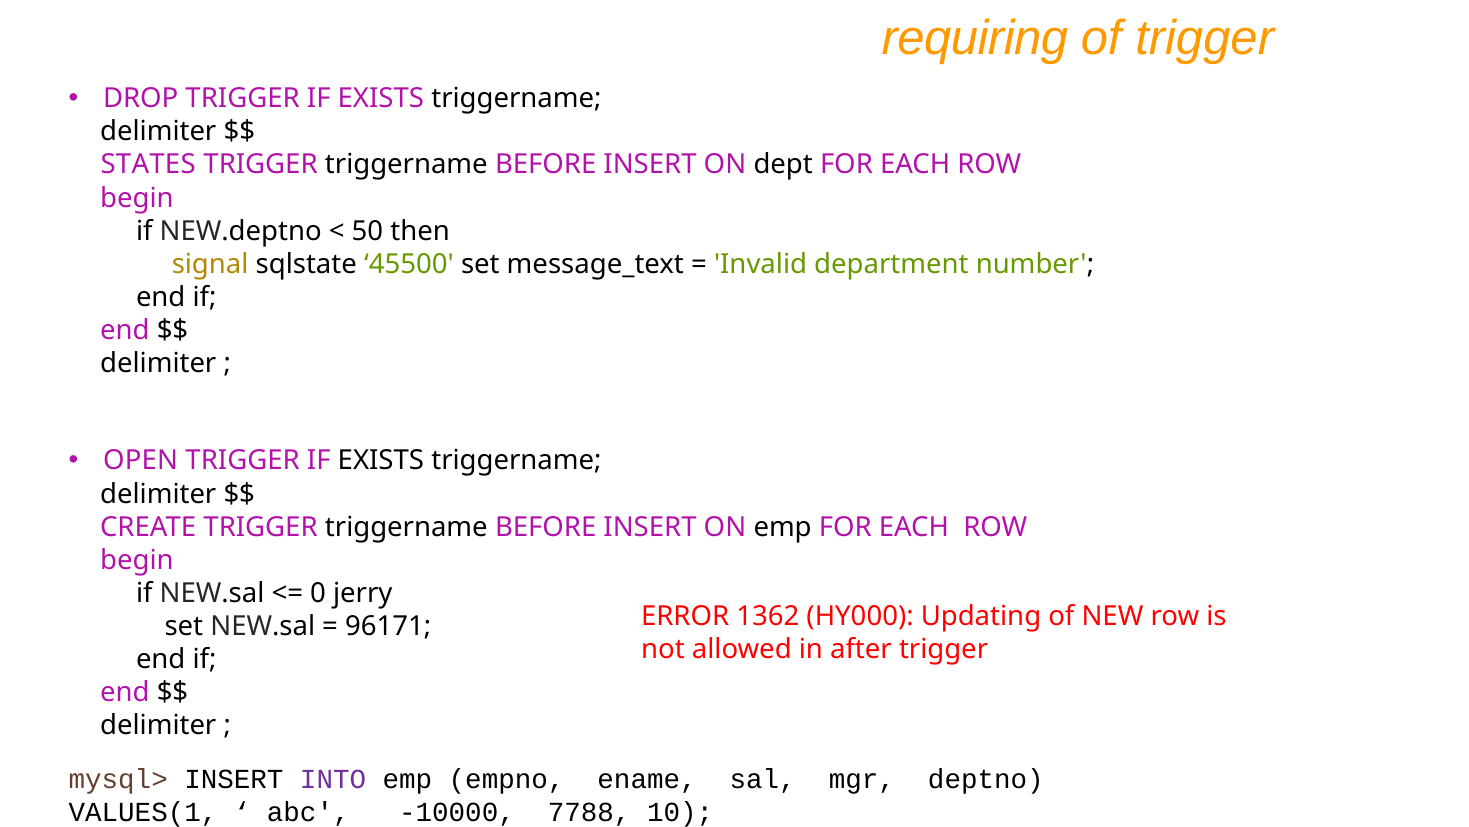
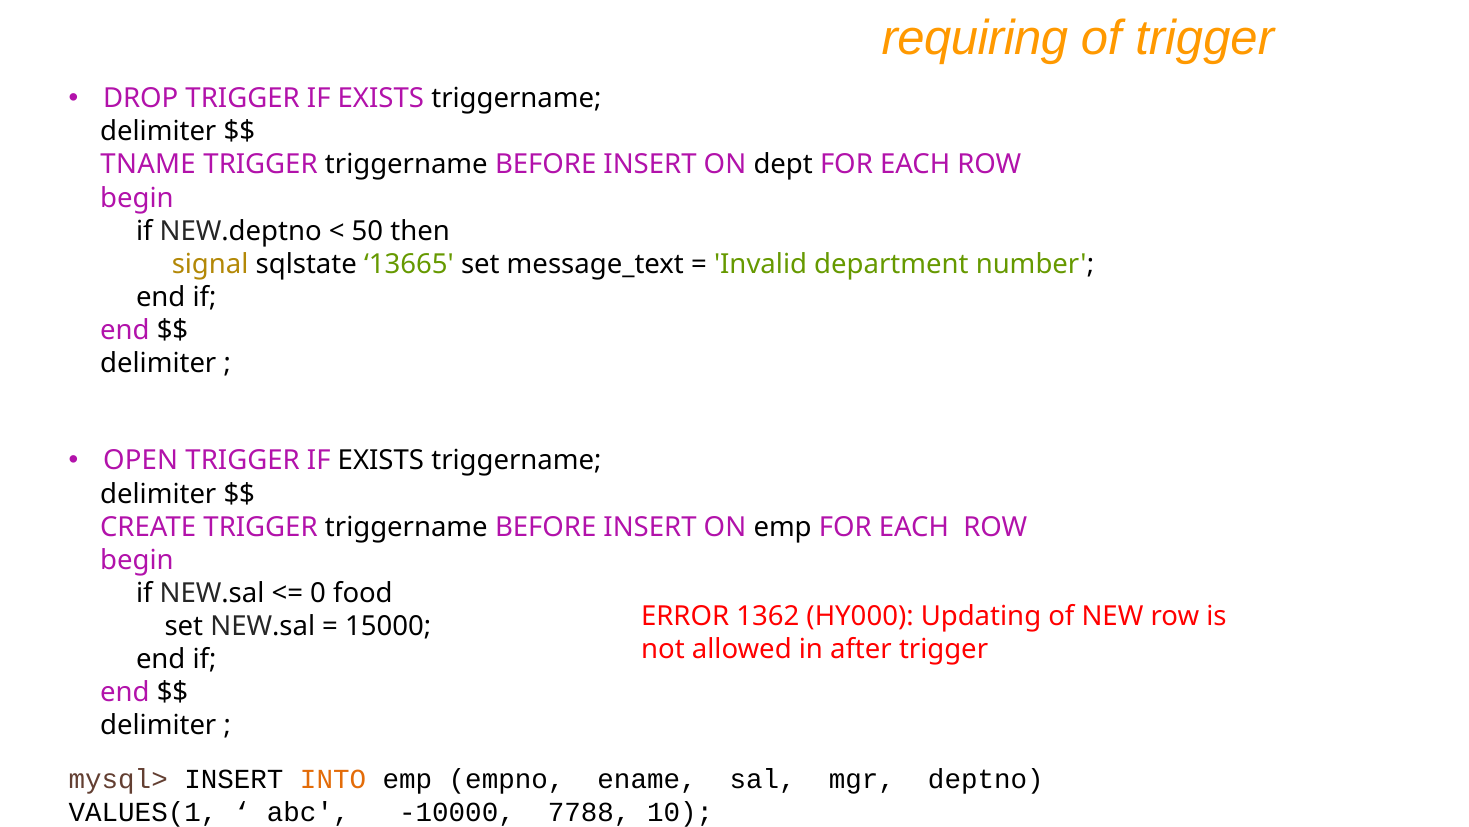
STATES: STATES -> TNAME
45500: 45500 -> 13665
jerry: jerry -> food
96171: 96171 -> 15000
INTO colour: purple -> orange
